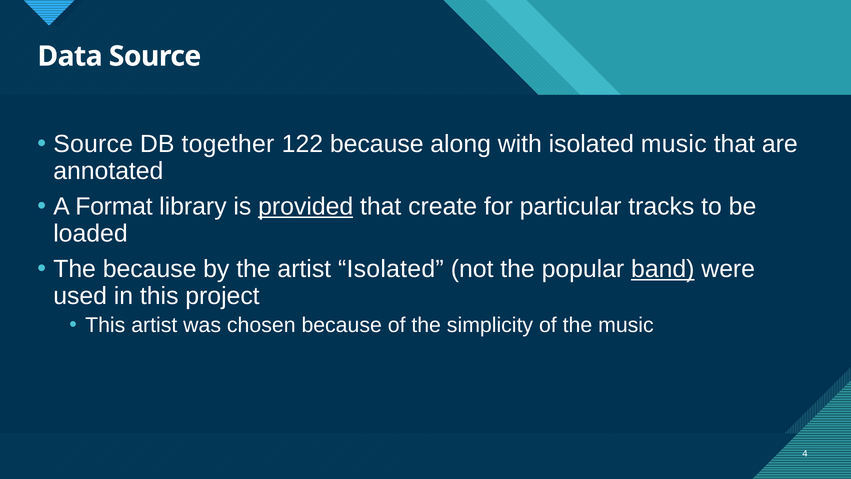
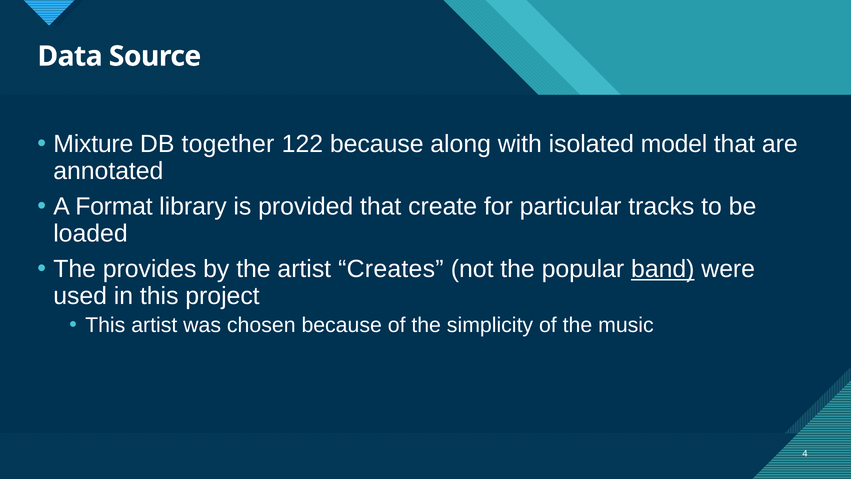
Source at (93, 144): Source -> Mixture
isolated music: music -> model
provided underline: present -> none
The because: because -> provides
artist Isolated: Isolated -> Creates
